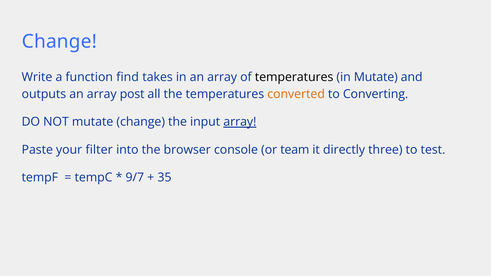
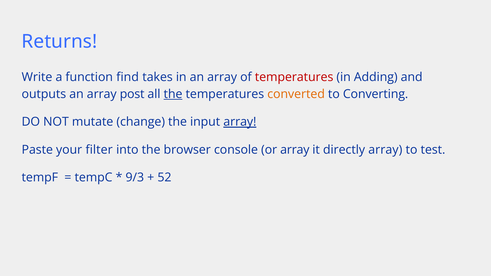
Change at (59, 42): Change -> Returns
temperatures at (294, 77) colour: black -> red
in Mutate: Mutate -> Adding
the at (173, 94) underline: none -> present
or team: team -> array
directly three: three -> array
9/7: 9/7 -> 9/3
35: 35 -> 52
